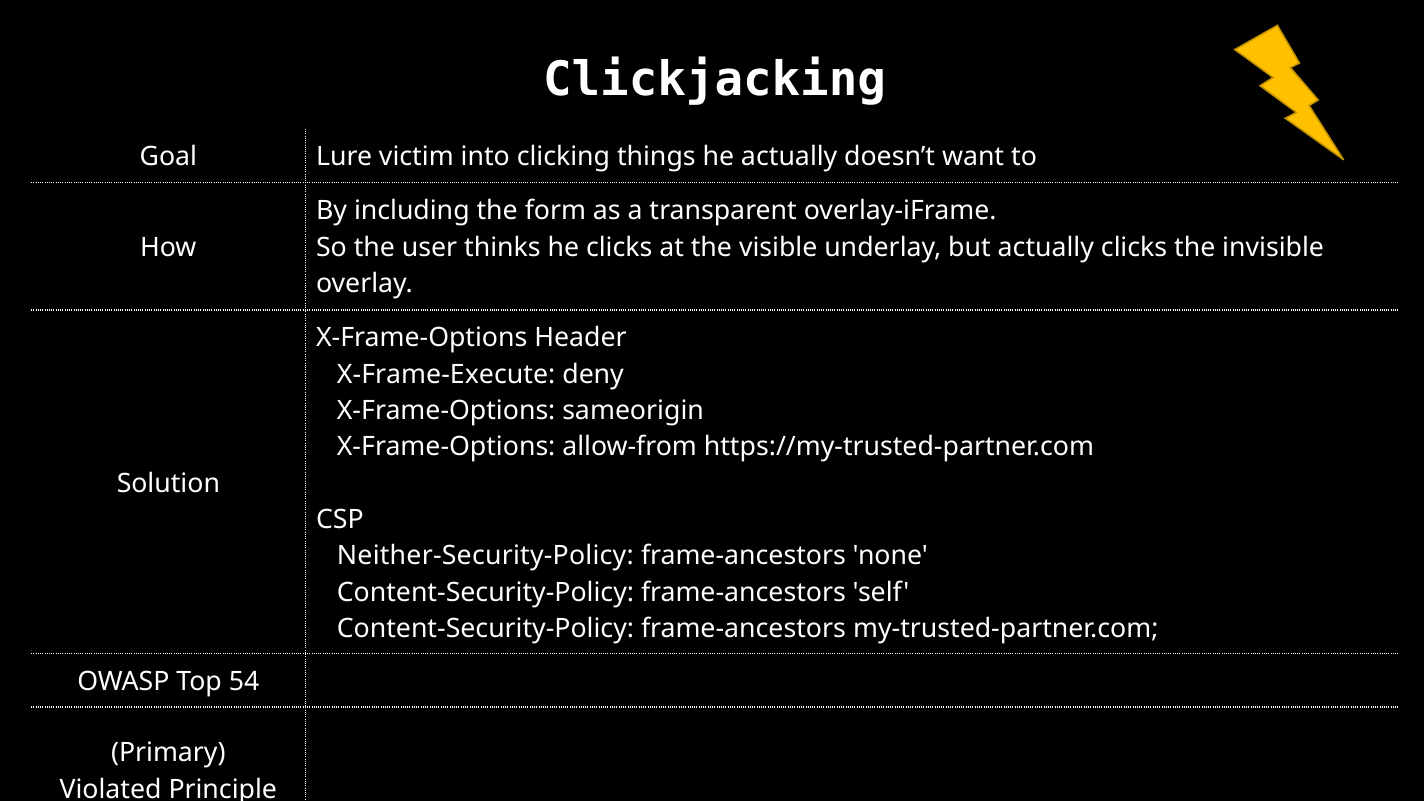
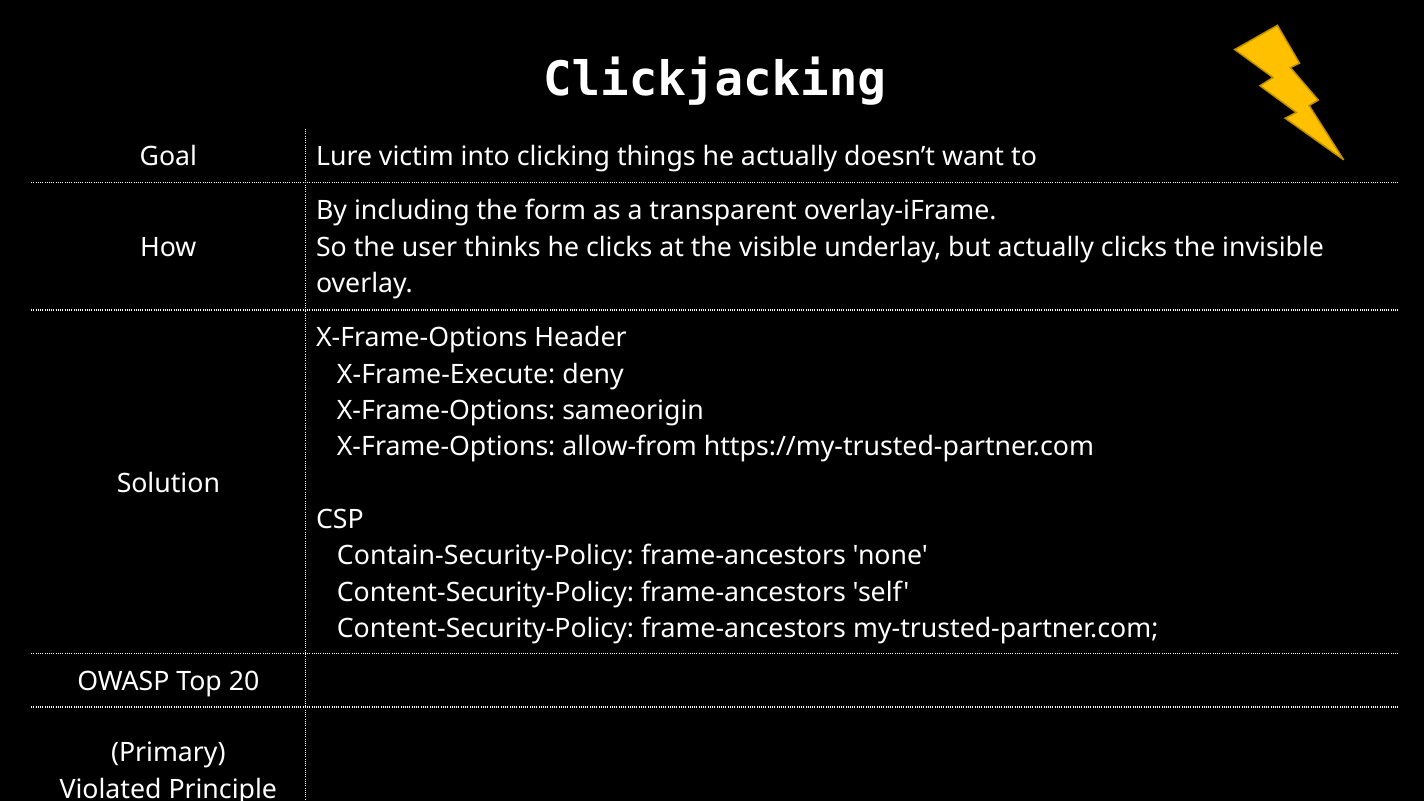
Neither-Security-Policy: Neither-Security-Policy -> Contain-Security-Policy
54: 54 -> 20
